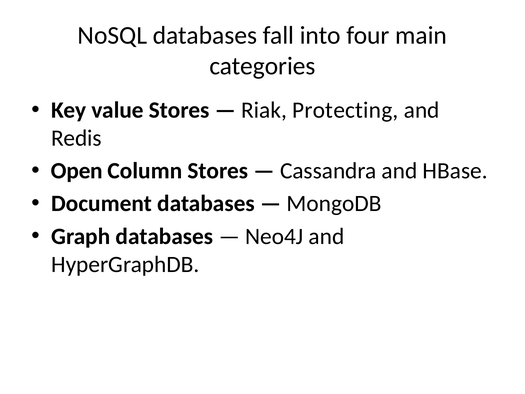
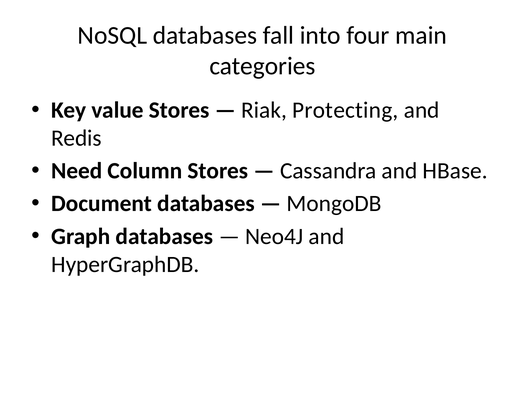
Open: Open -> Need
